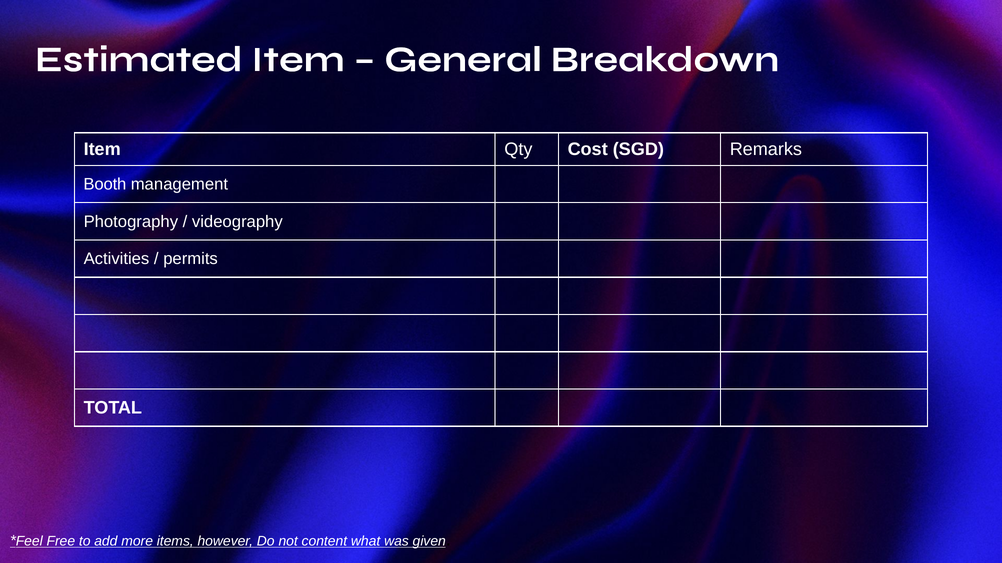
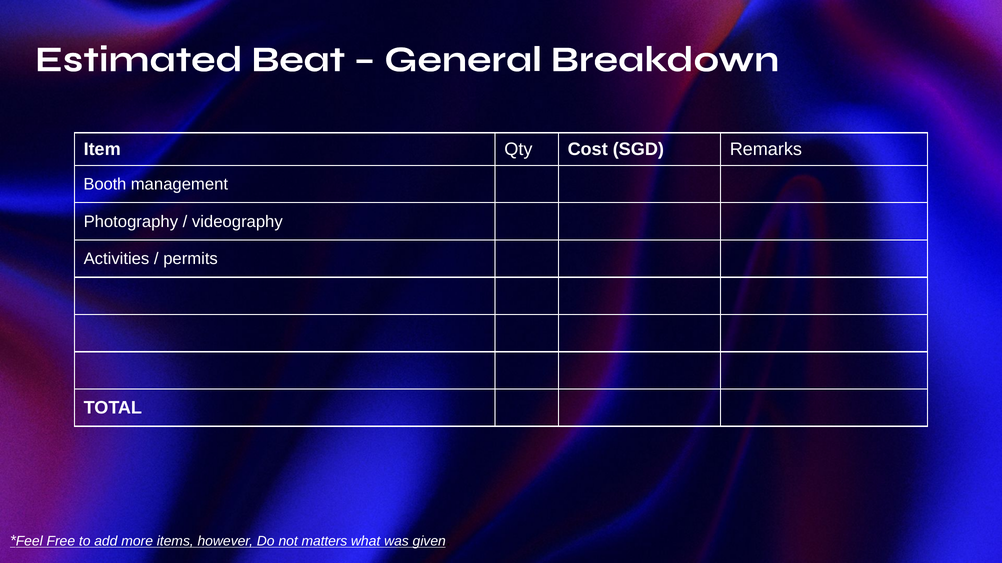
Estimated Item: Item -> Beat
content: content -> matters
